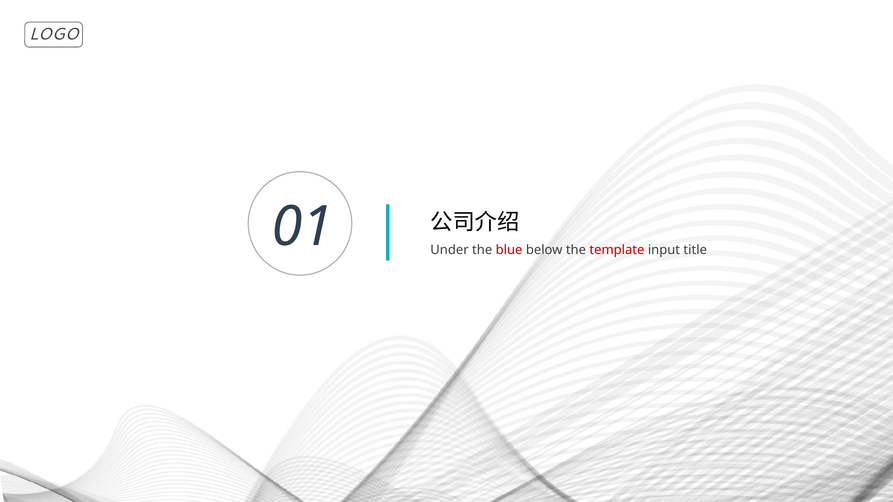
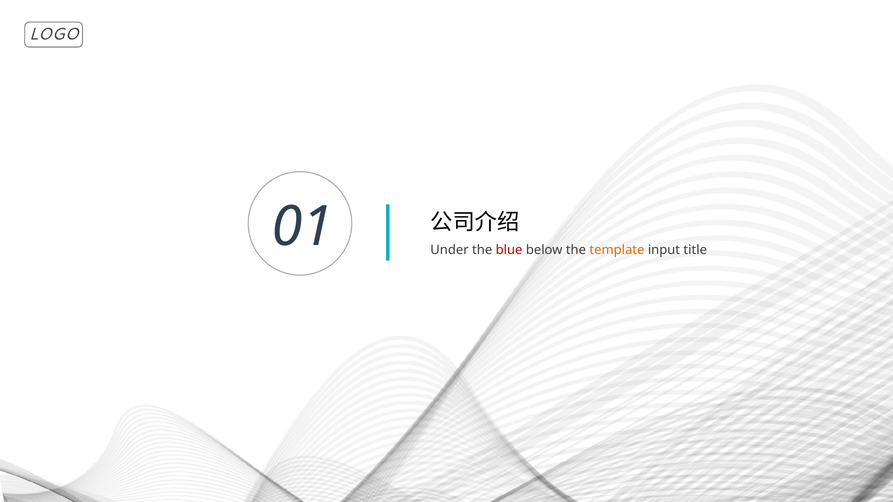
template colour: red -> orange
